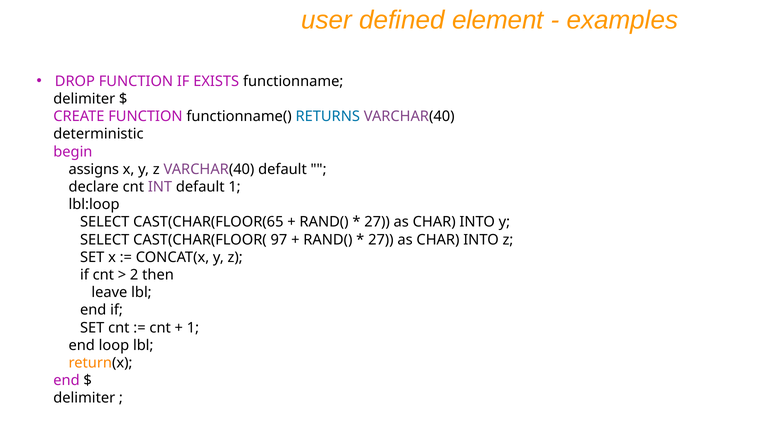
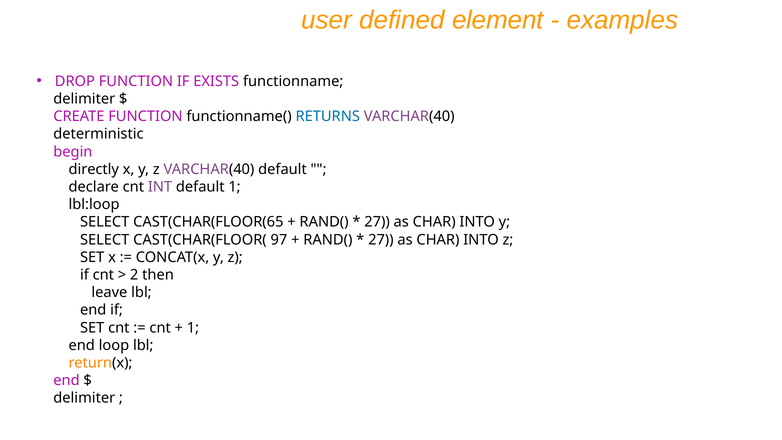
assigns: assigns -> directly
